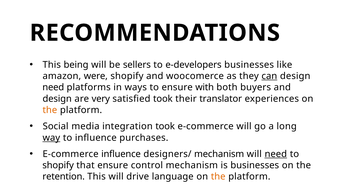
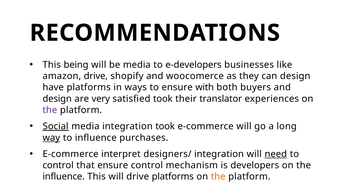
be sellers: sellers -> media
amazon were: were -> drive
can underline: present -> none
need at (53, 87): need -> have
the at (50, 110) colour: orange -> purple
Social underline: none -> present
E-commerce influence: influence -> interpret
designers/ mechanism: mechanism -> integration
shopify at (58, 165): shopify -> control
is businesses: businesses -> developers
retention at (64, 176): retention -> influence
drive language: language -> platforms
